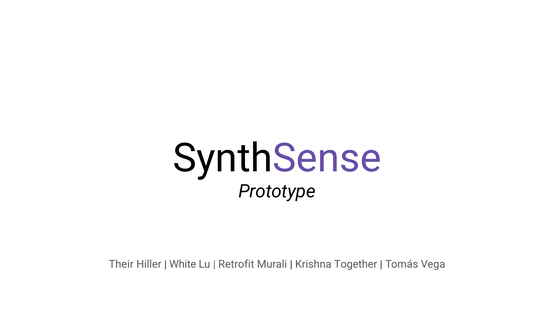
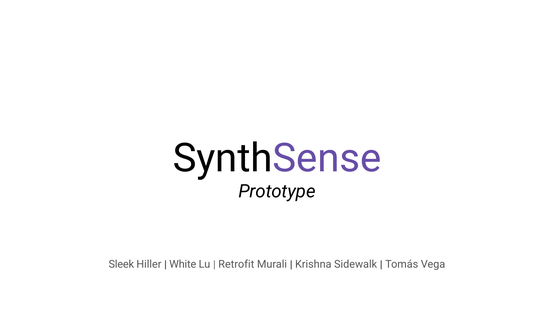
Their: Their -> Sleek
Together: Together -> Sidewalk
